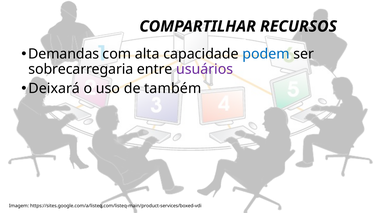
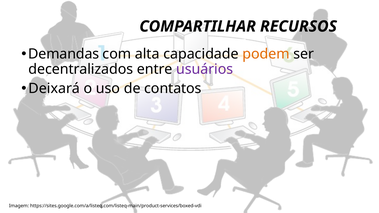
podem colour: blue -> orange
sobrecarregaria: sobrecarregaria -> decentralizados
também: também -> contatos
